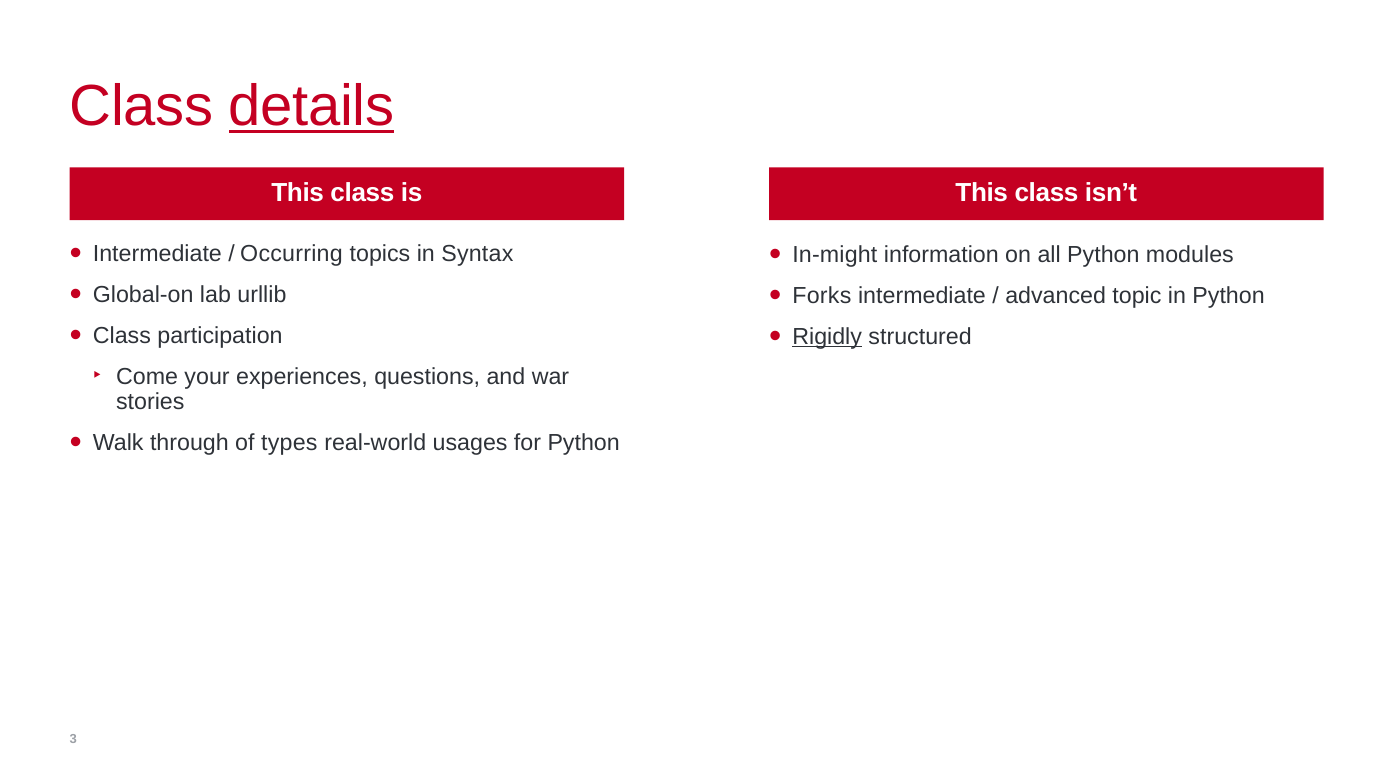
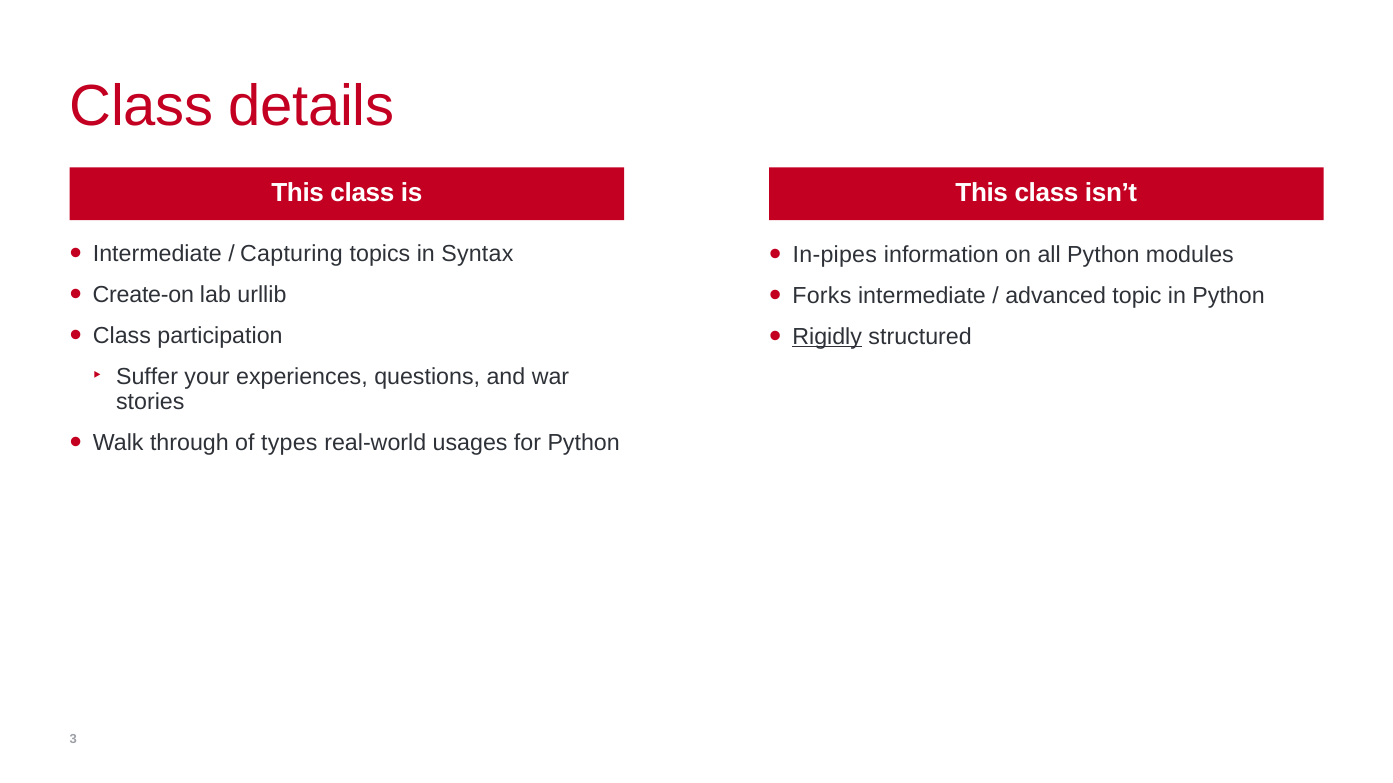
details underline: present -> none
Occurring: Occurring -> Capturing
In-might: In-might -> In-pipes
Global-on: Global-on -> Create-on
Come: Come -> Suffer
